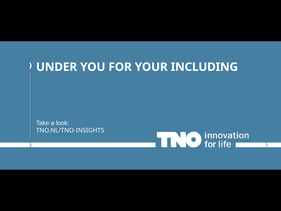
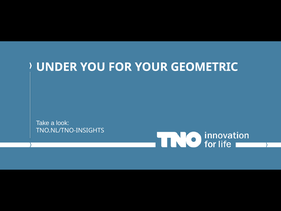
INCLUDING: INCLUDING -> GEOMETRIC
